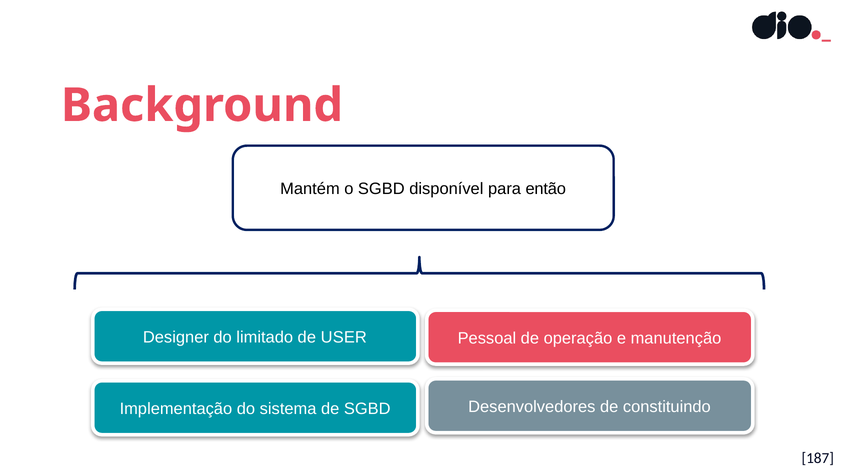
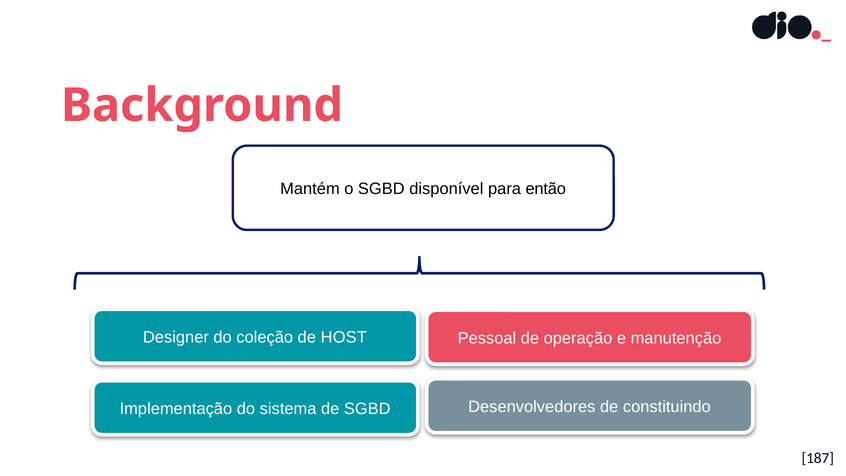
limitado: limitado -> coleção
USER: USER -> HOST
